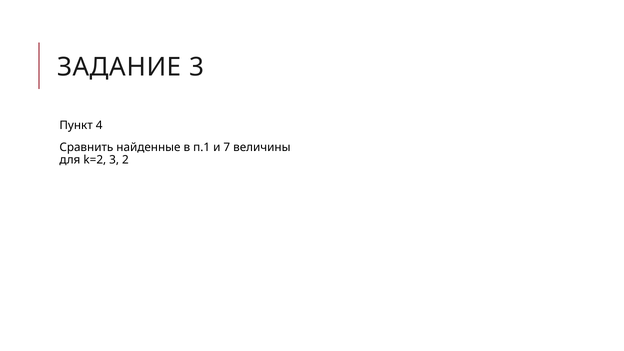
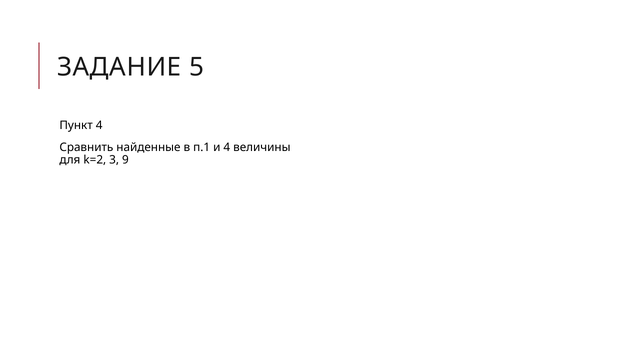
ЗАДАНИЕ 3: 3 -> 5
и 7: 7 -> 4
2: 2 -> 9
